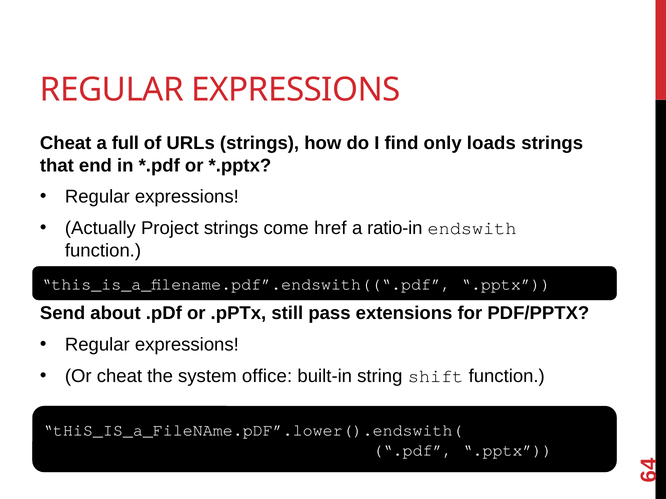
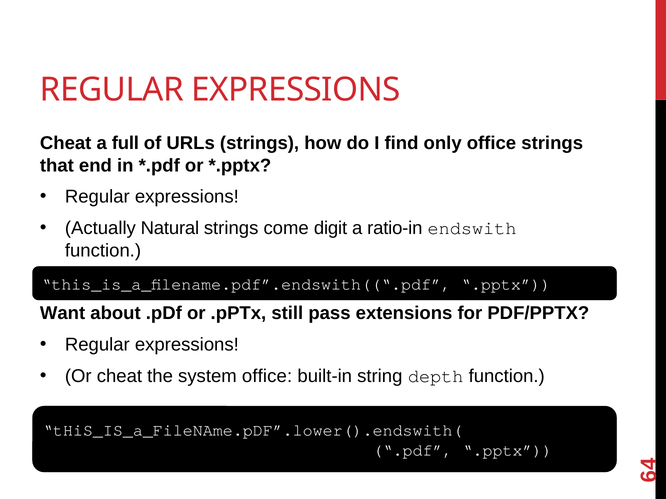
only loads: loads -> office
Project: Project -> Natural
href: href -> digit
Send: Send -> Want
shift: shift -> depth
